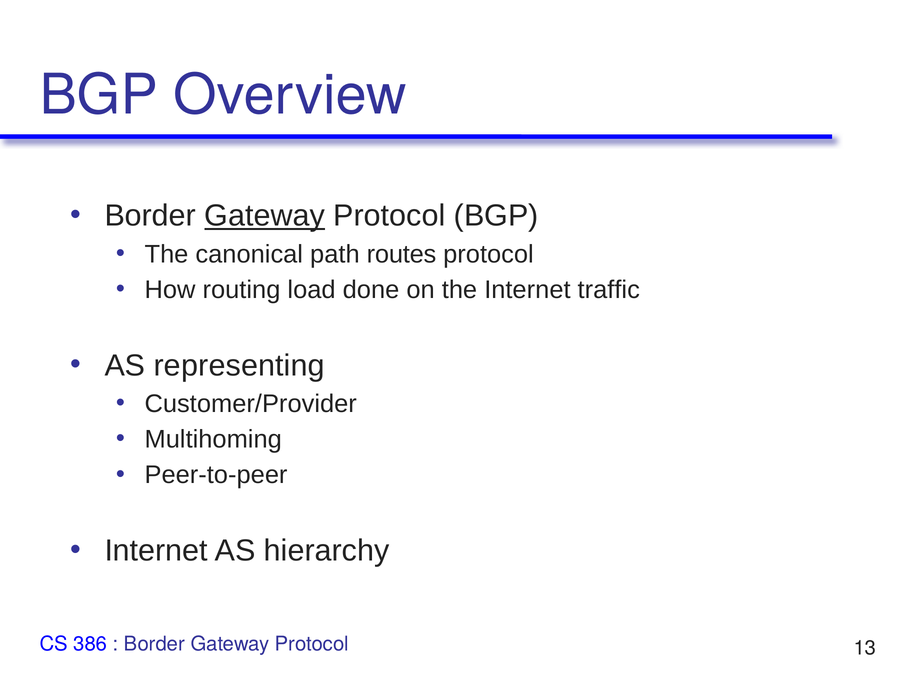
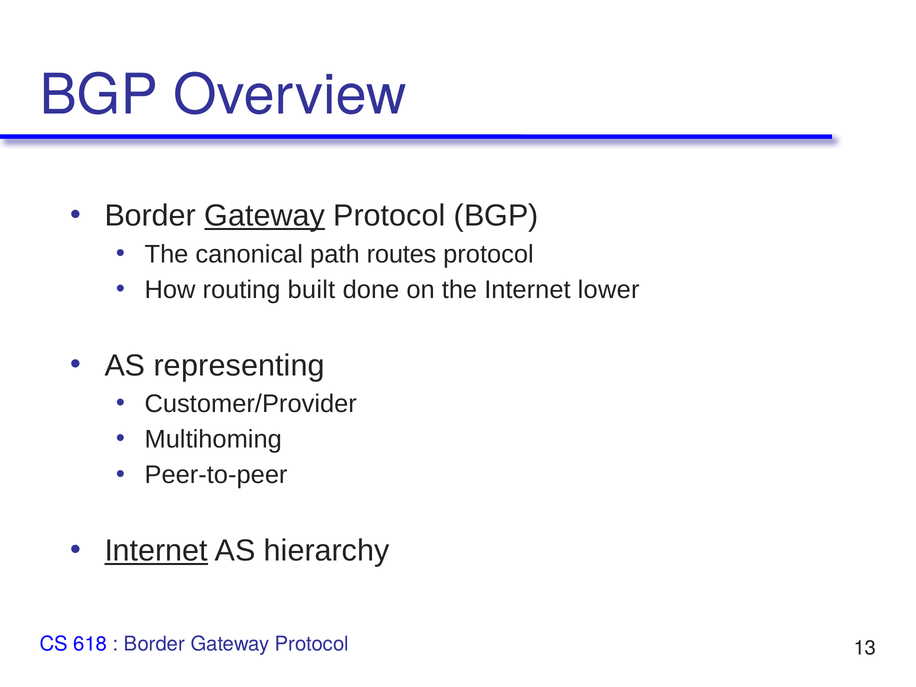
load: load -> built
traffic: traffic -> lower
Internet at (156, 551) underline: none -> present
386: 386 -> 618
